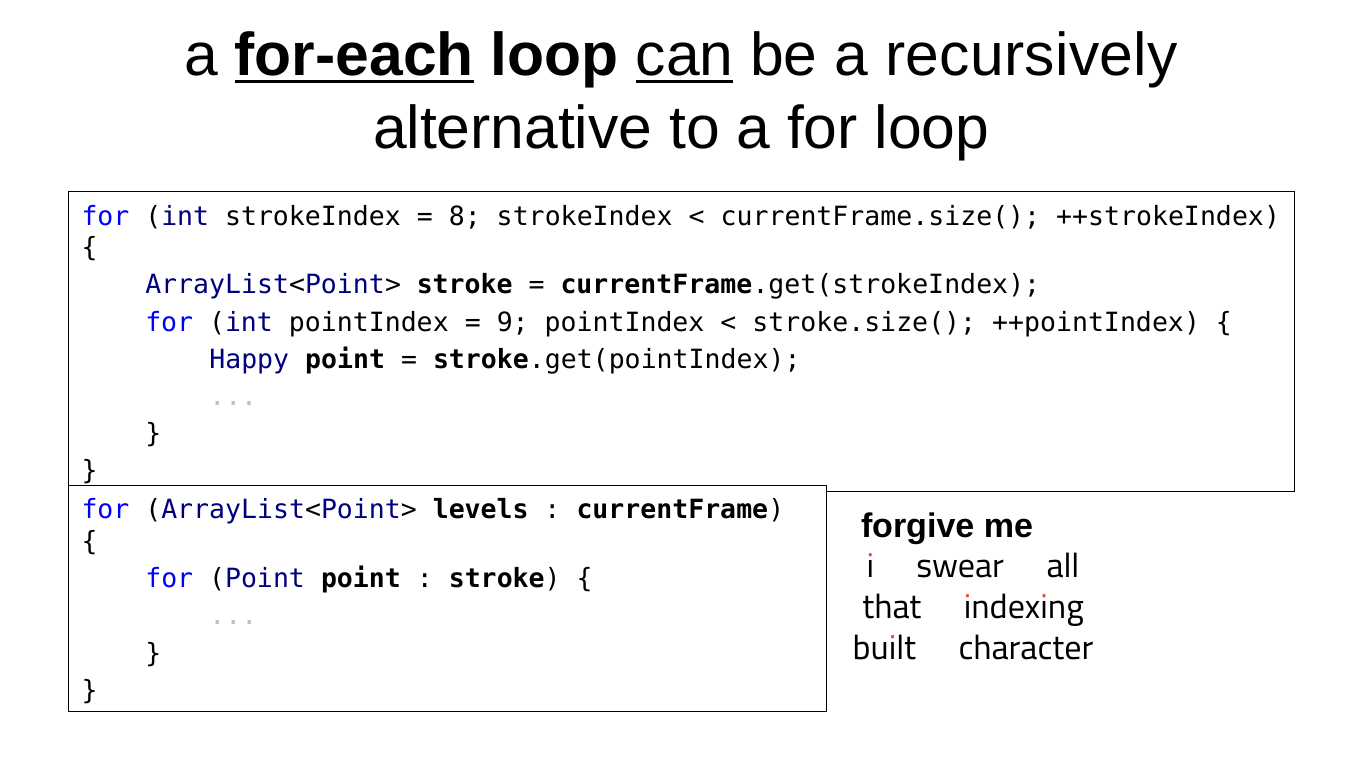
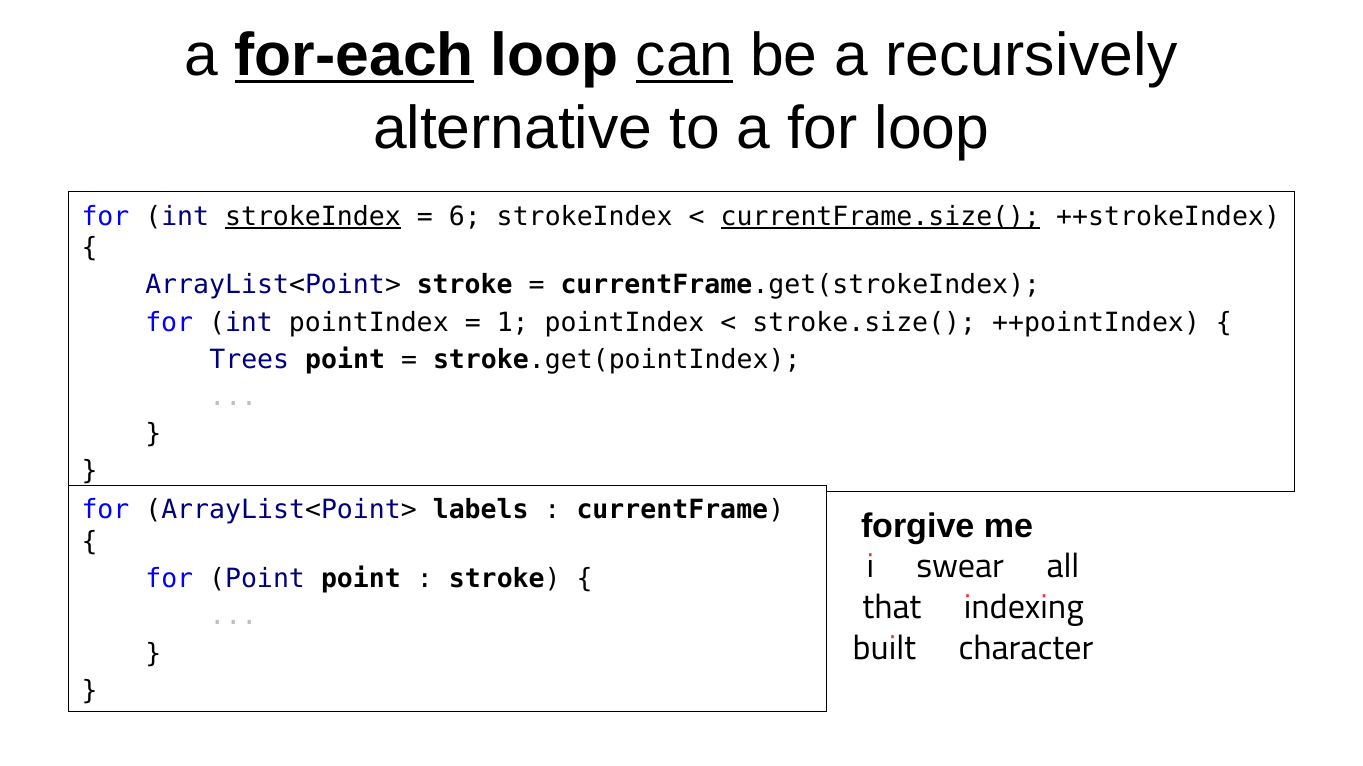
strokeIndex at (313, 217) underline: none -> present
8: 8 -> 6
currentFrame.size( underline: none -> present
9: 9 -> 1
Happy: Happy -> Trees
levels: levels -> labels
